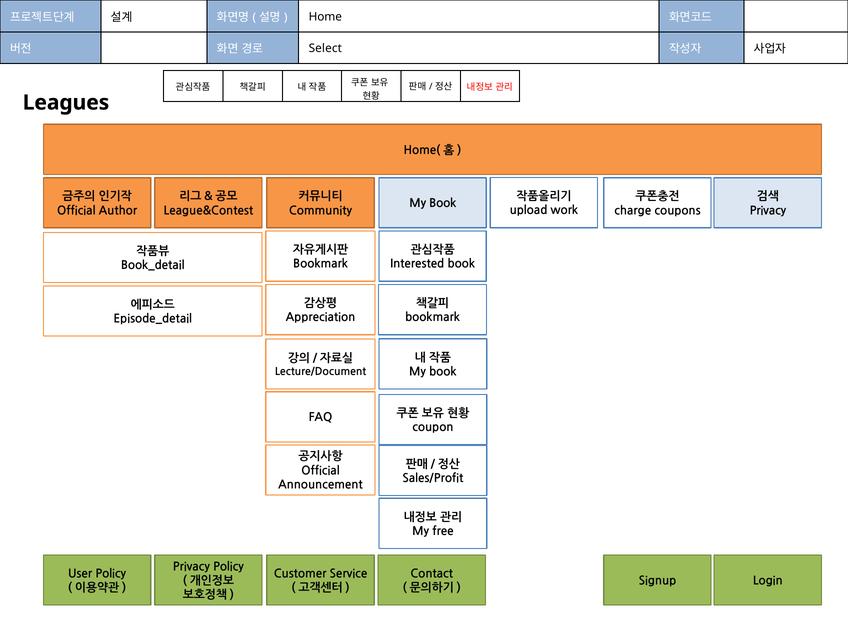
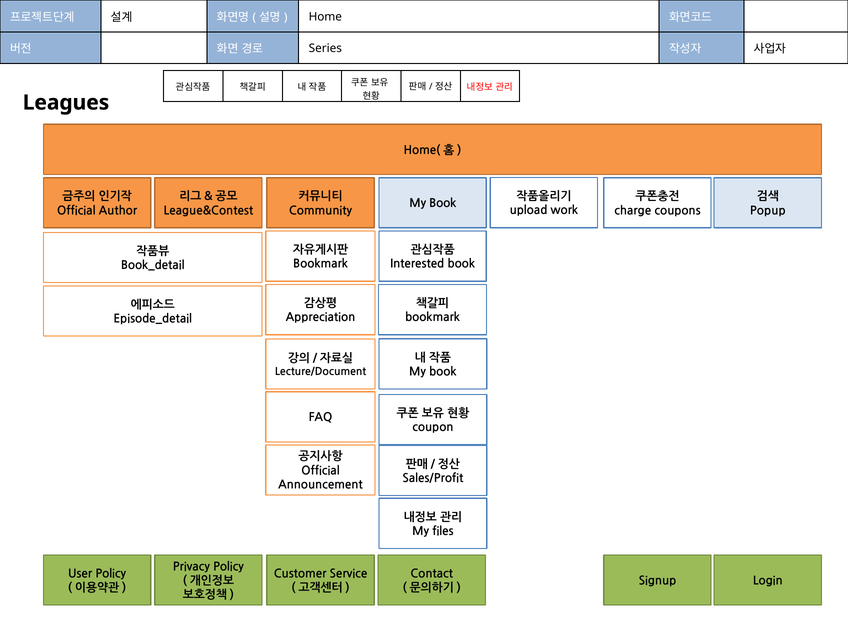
Select: Select -> Series
Privacy at (768, 211): Privacy -> Popup
free: free -> files
